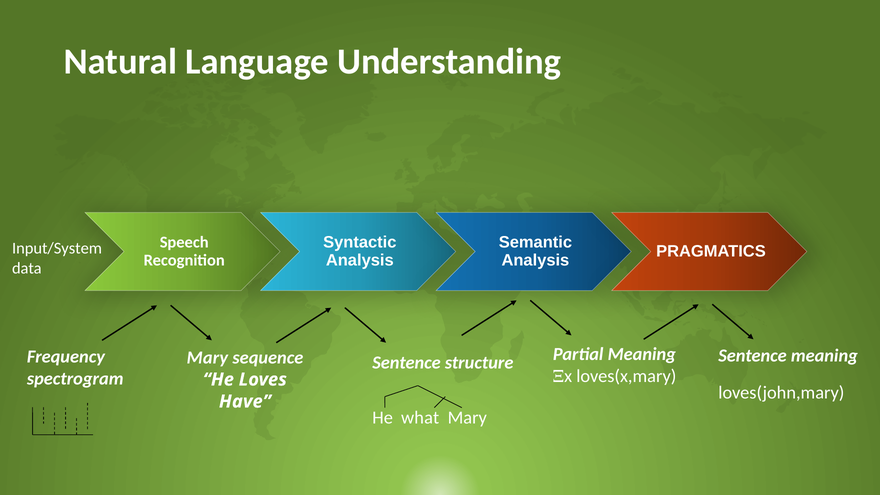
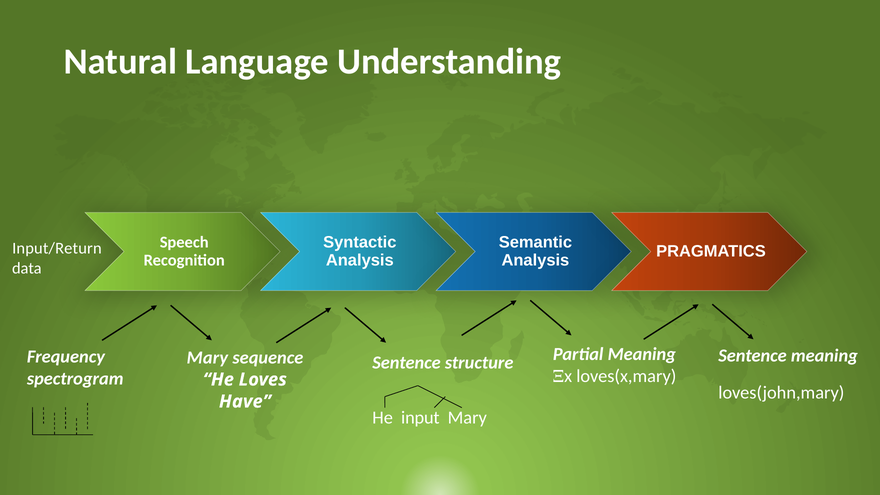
Input/System: Input/System -> Input/Return
what: what -> input
